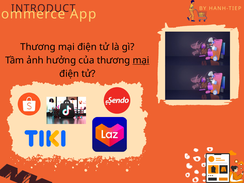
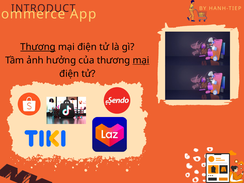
Thương at (38, 47) underline: none -> present
